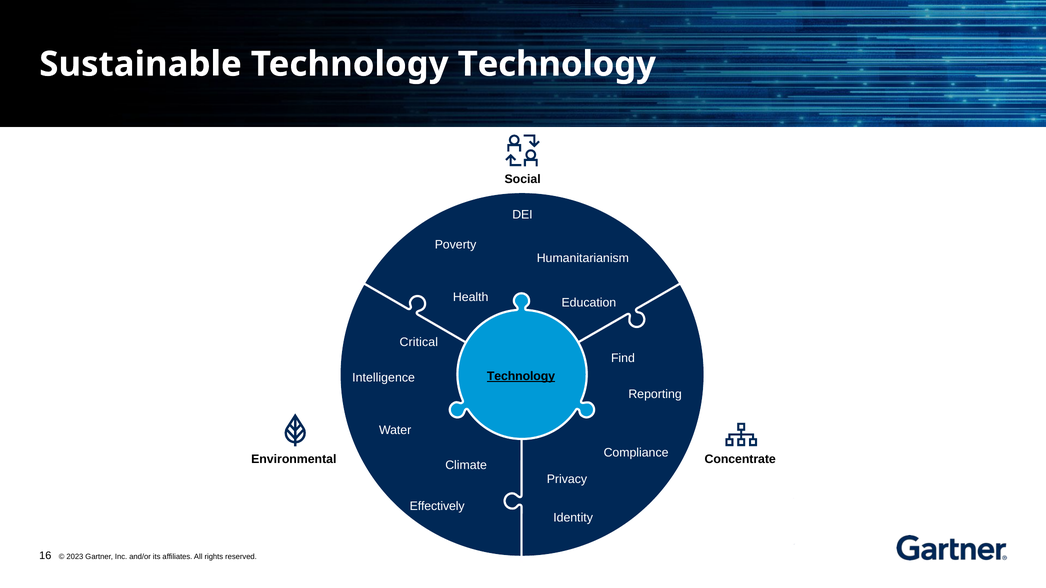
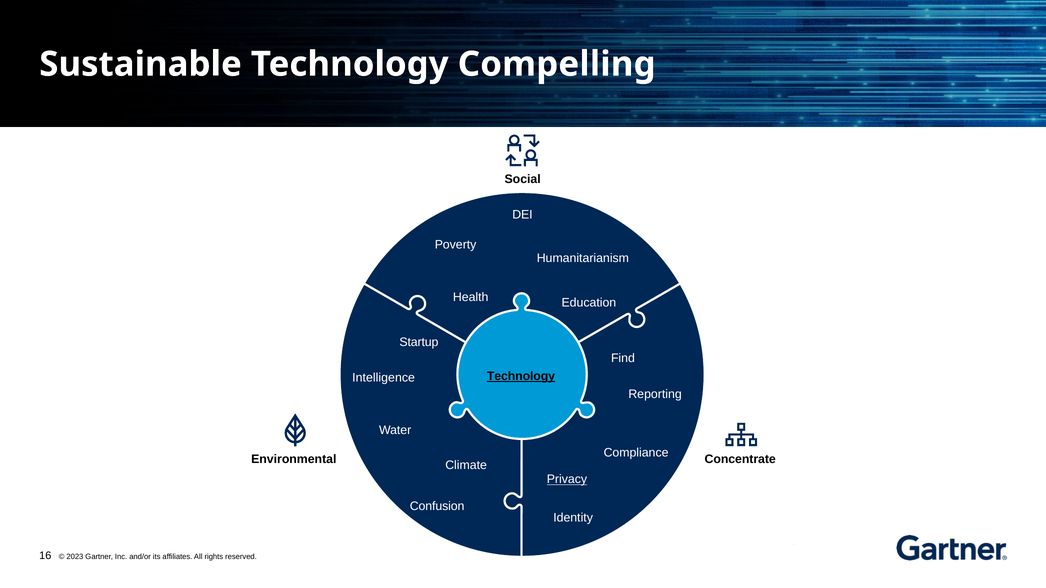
Technology Technology: Technology -> Compelling
Critical: Critical -> Startup
Privacy underline: none -> present
Effectively: Effectively -> Confusion
